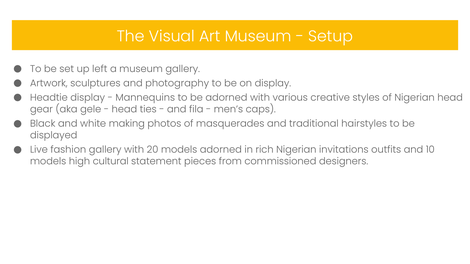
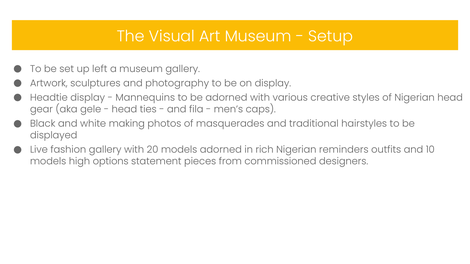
invitations: invitations -> reminders
cultural: cultural -> options
